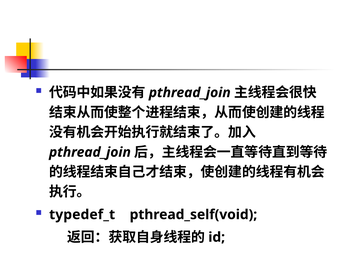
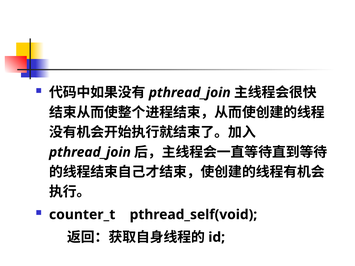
typedef_t: typedef_t -> counter_t
